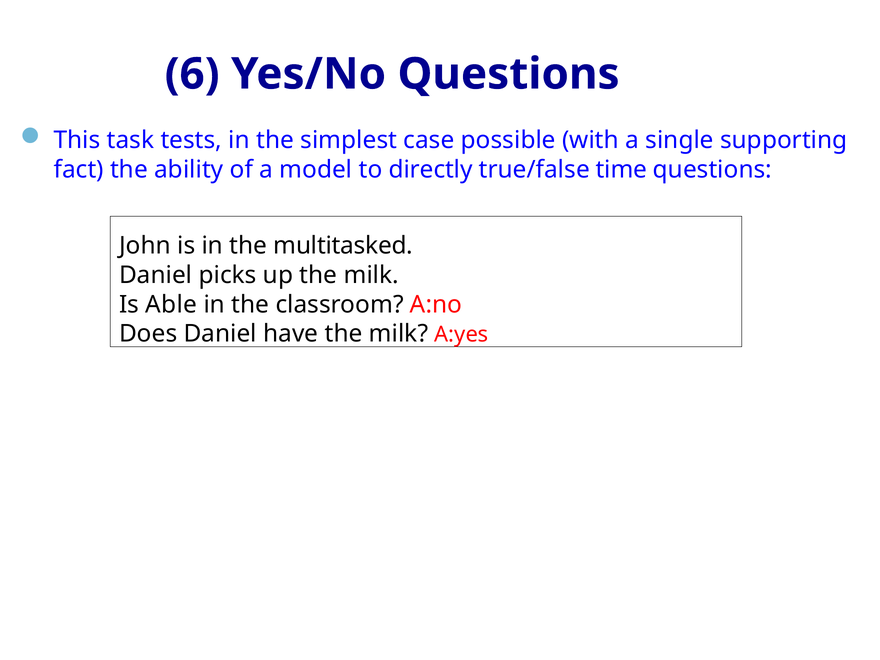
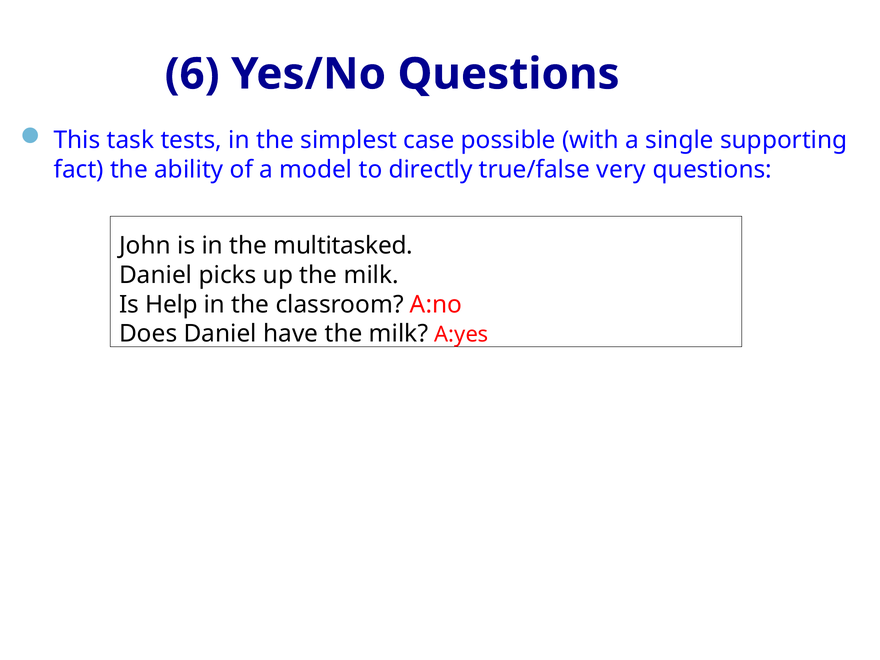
time: time -> very
Able: Able -> Help
